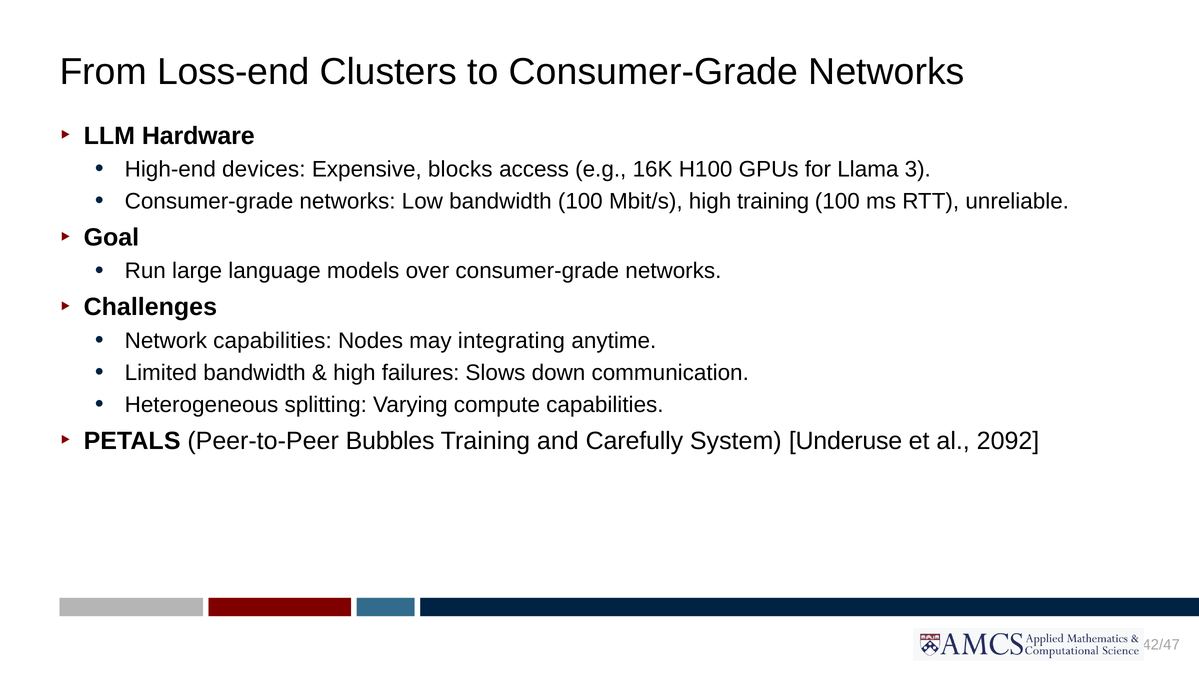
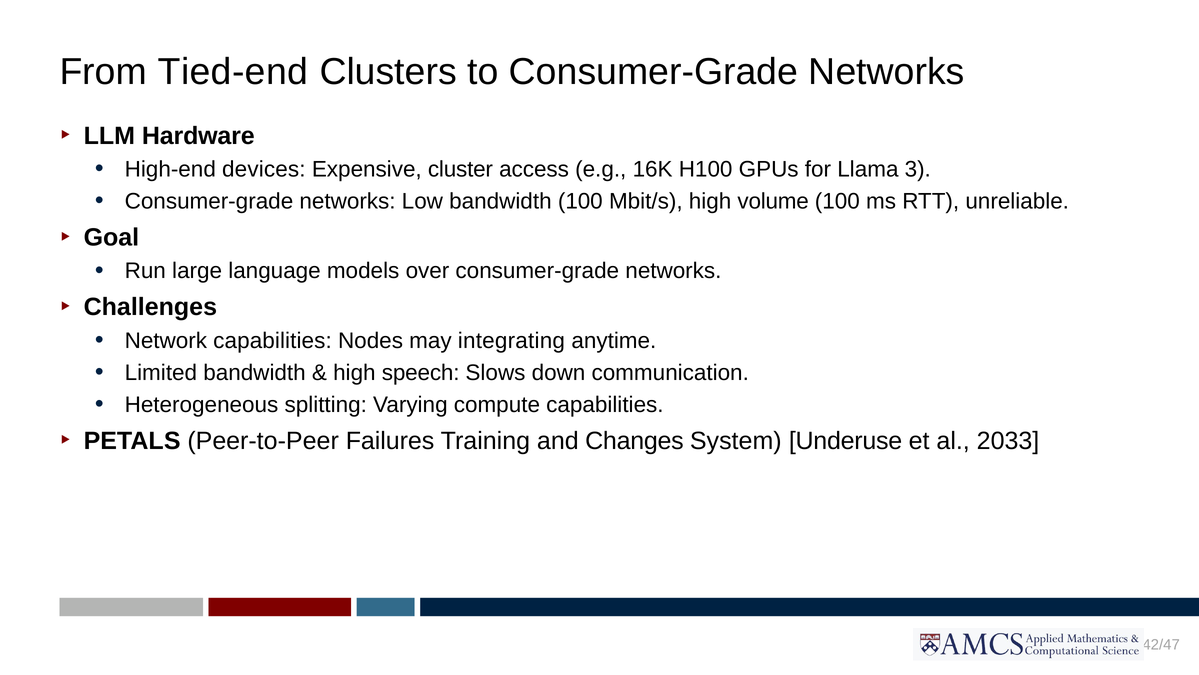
Loss-end: Loss-end -> Tied-end
blocks: blocks -> cluster
high training: training -> volume
failures: failures -> speech
Bubbles: Bubbles -> Failures
Carefully: Carefully -> Changes
2092: 2092 -> 2033
